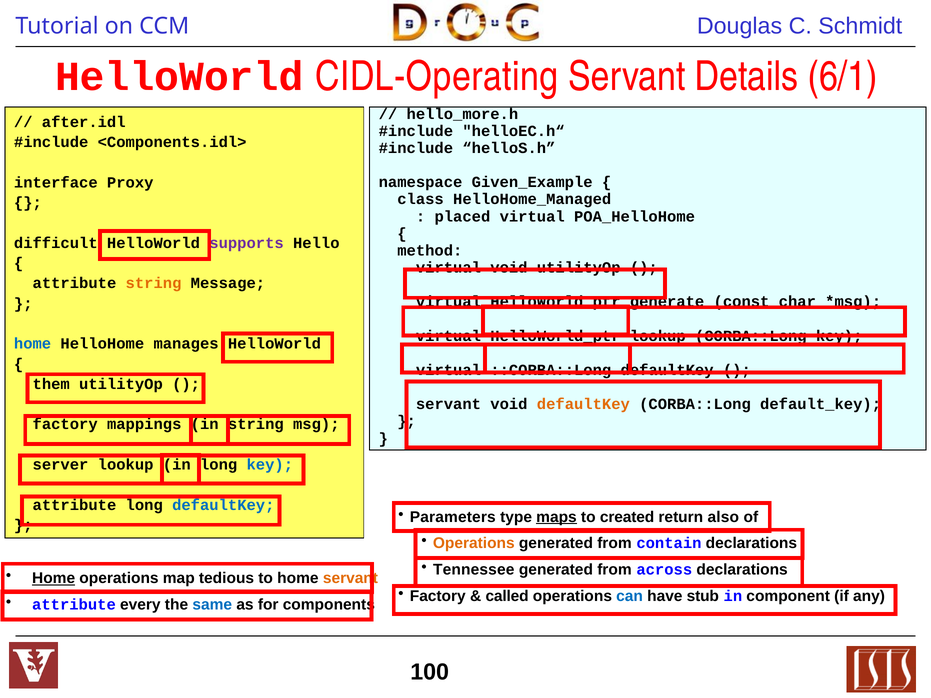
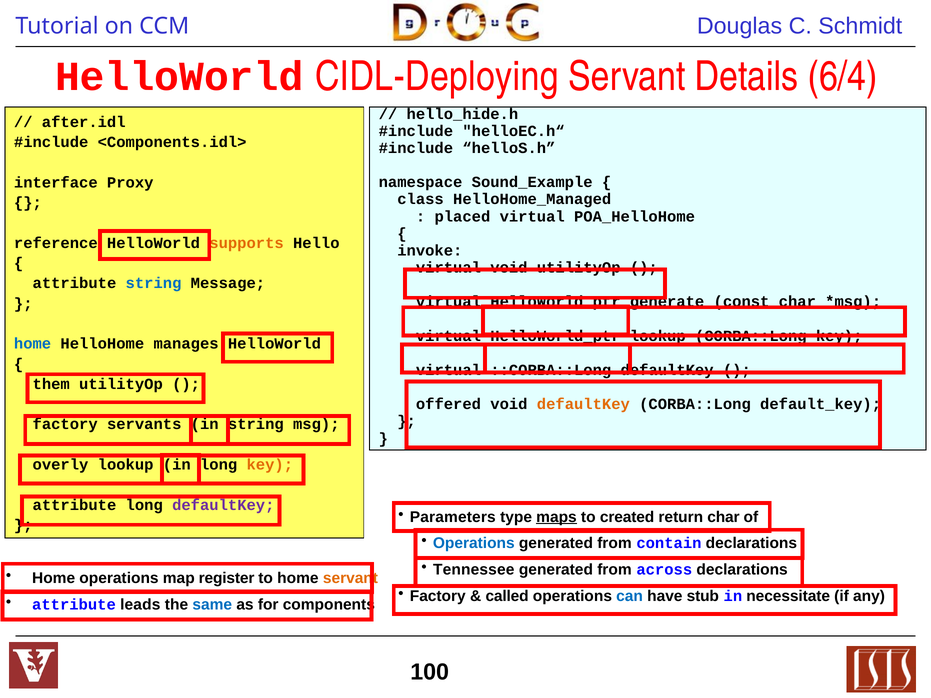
CIDL-Operating: CIDL-Operating -> CIDL-Deploying
6/1: 6/1 -> 6/4
hello_more.h: hello_more.h -> hello_hide.h
Given_Example: Given_Example -> Sound_Example
difficult: difficult -> reference
supports colour: purple -> orange
method: method -> invoke
string at (154, 283) colour: orange -> blue
servant at (448, 404): servant -> offered
mappings: mappings -> servants
server: server -> overly
key at (270, 465) colour: blue -> orange
defaultKey at (223, 505) colour: blue -> purple
return also: also -> char
Operations at (474, 544) colour: orange -> blue
Home at (54, 578) underline: present -> none
tedious: tedious -> register
component: component -> necessitate
every: every -> leads
